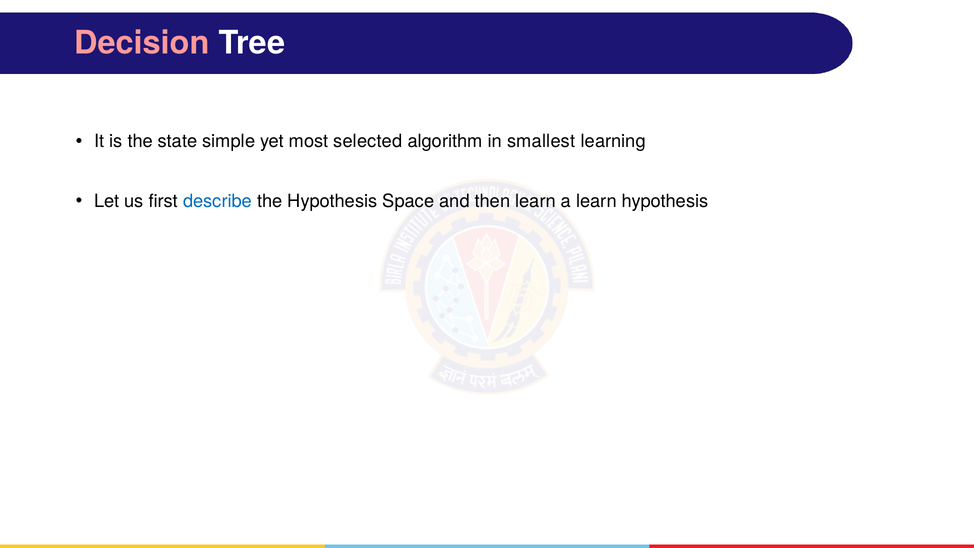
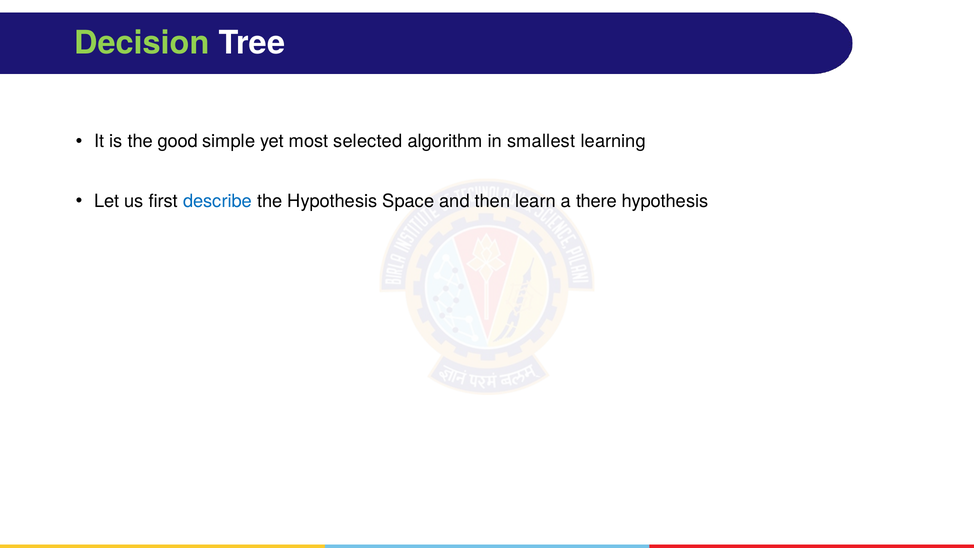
Decision colour: pink -> light green
state: state -> good
a learn: learn -> there
